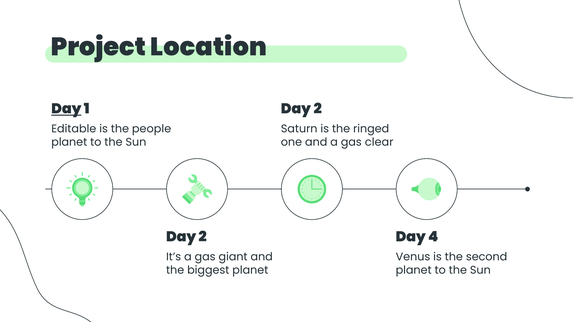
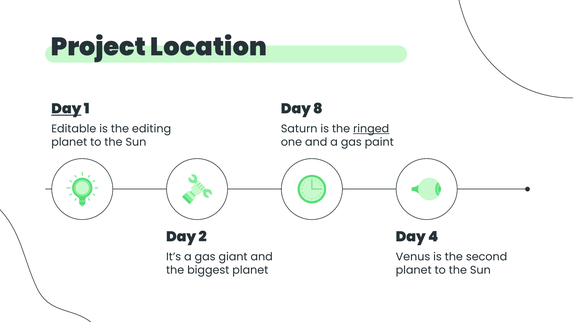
2 at (318, 109): 2 -> 8
people: people -> editing
ringed underline: none -> present
clear: clear -> paint
